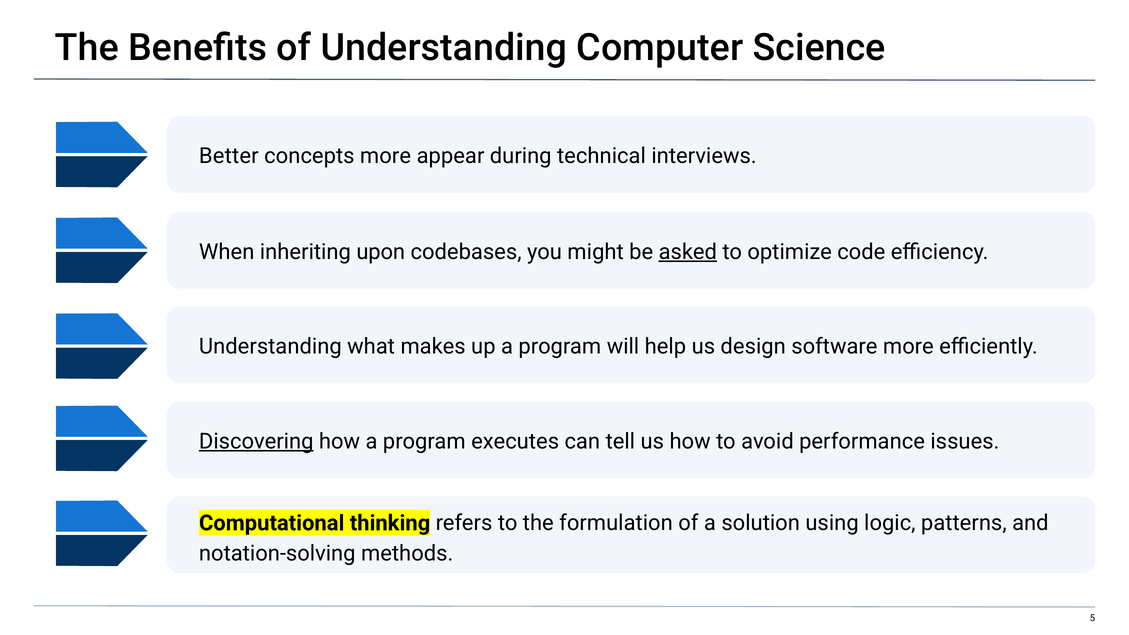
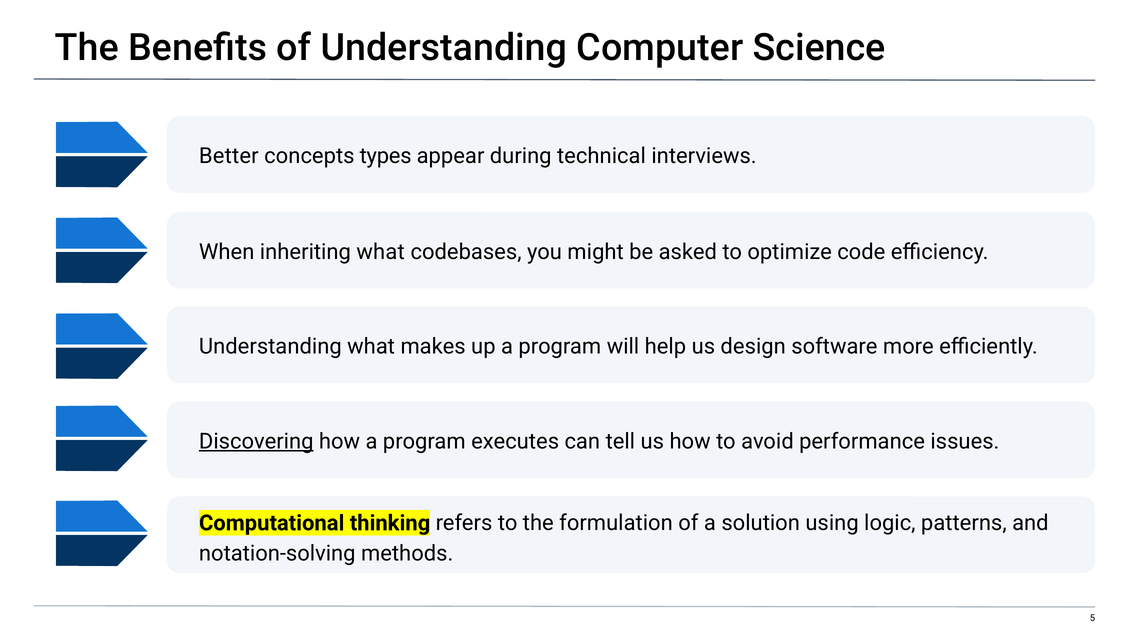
concepts more: more -> types
inheriting upon: upon -> what
asked underline: present -> none
